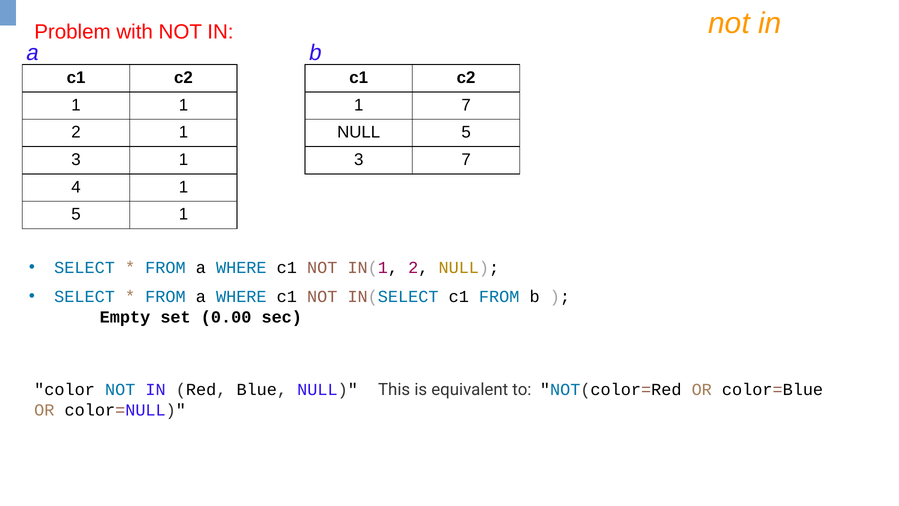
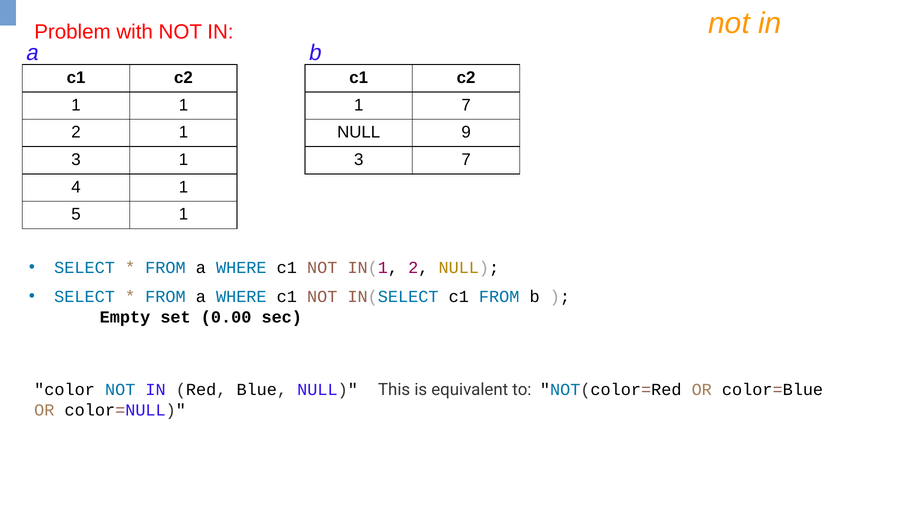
NULL 5: 5 -> 9
